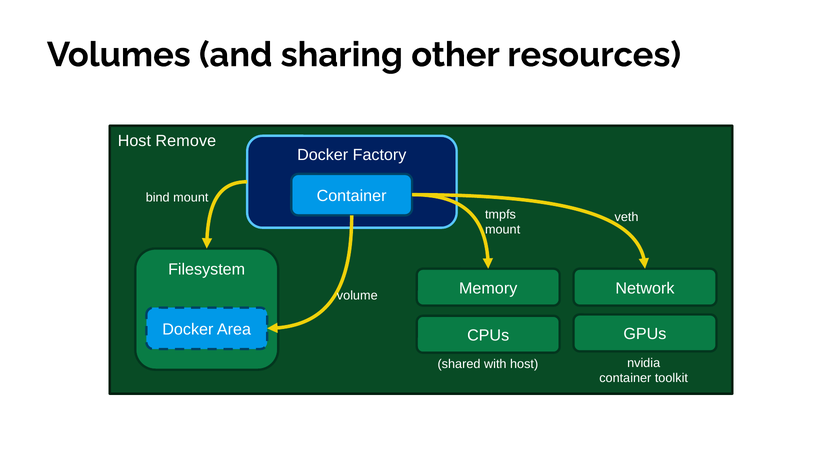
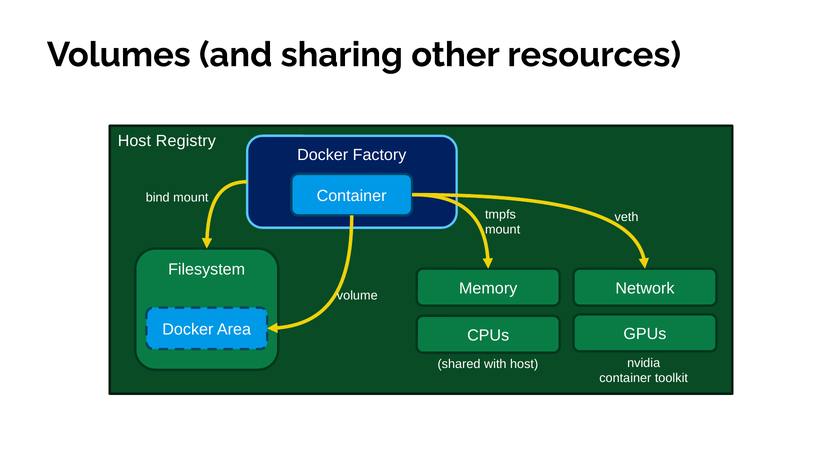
Remove: Remove -> Registry
